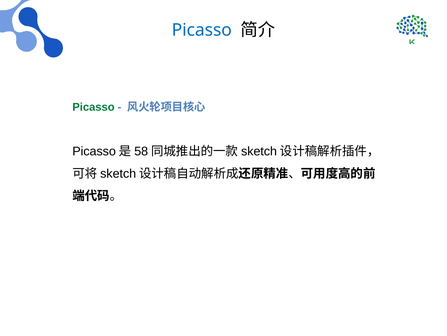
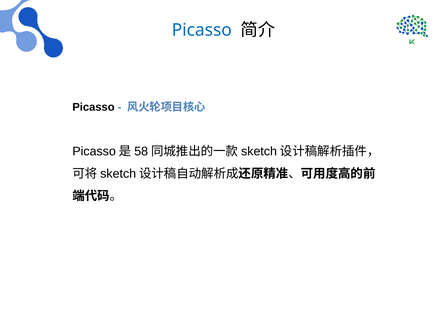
Picasso at (93, 107) colour: green -> black
